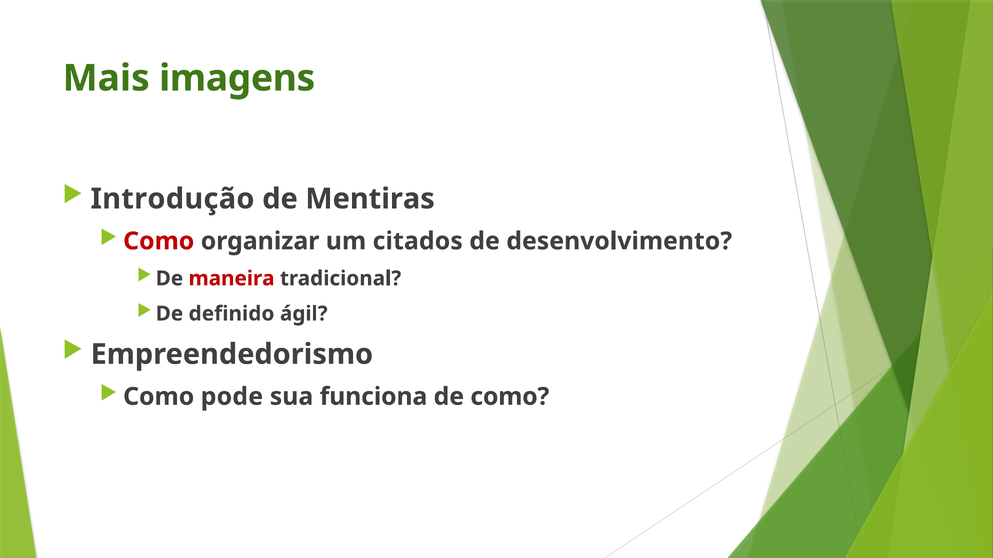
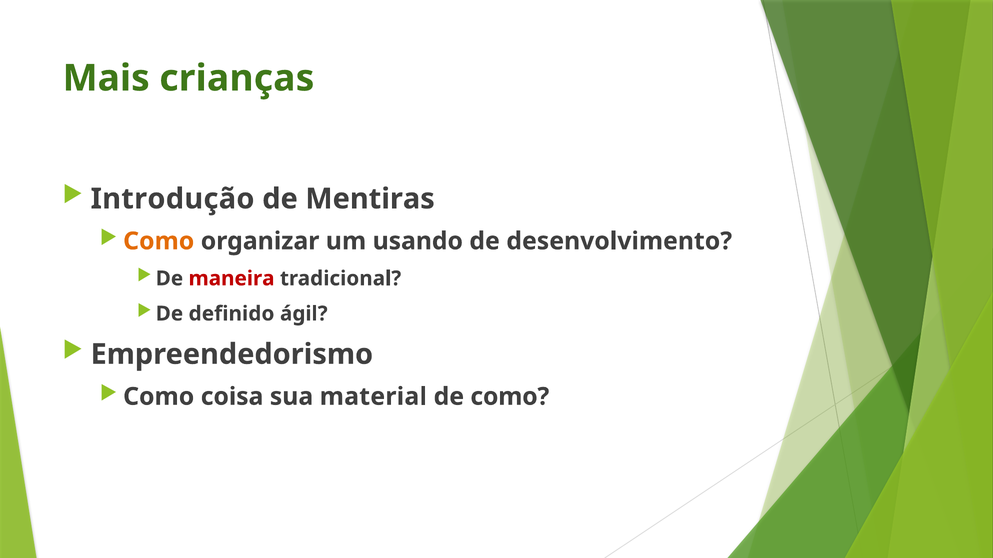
imagens: imagens -> crianças
Como at (159, 241) colour: red -> orange
citados: citados -> usando
pode: pode -> coisa
funciona: funciona -> material
